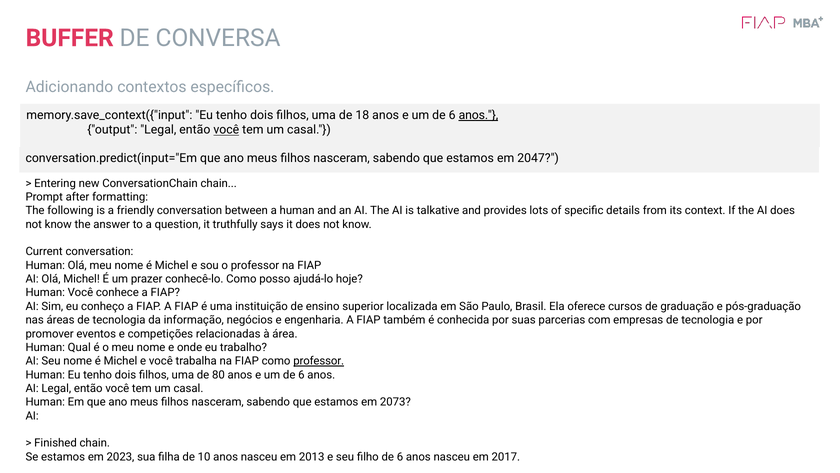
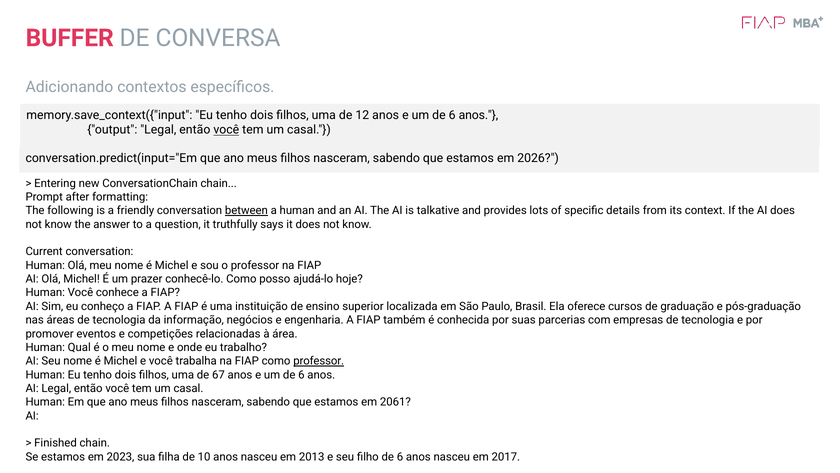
18: 18 -> 12
anos at (478, 115) underline: present -> none
2047: 2047 -> 2026
between underline: none -> present
80: 80 -> 67
2073: 2073 -> 2061
